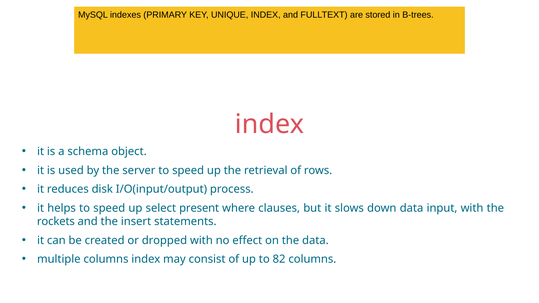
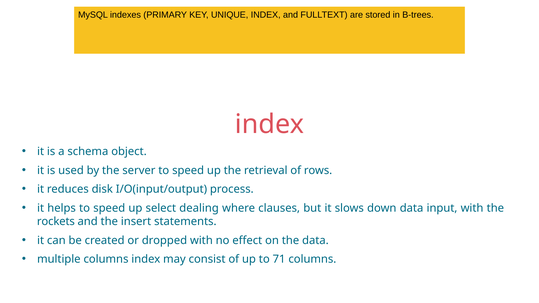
present: present -> dealing
82: 82 -> 71
